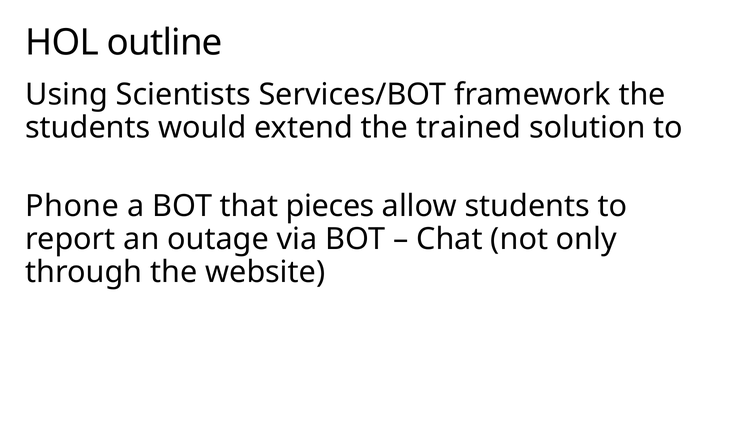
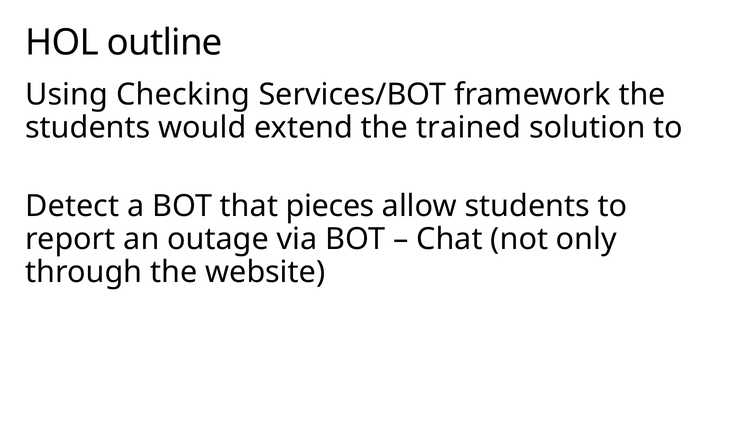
Scientists: Scientists -> Checking
Phone: Phone -> Detect
